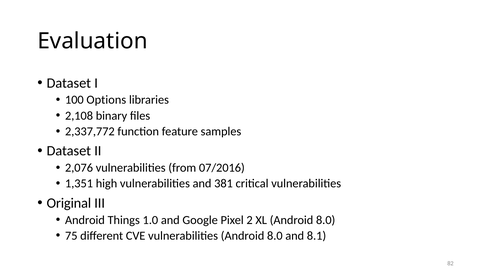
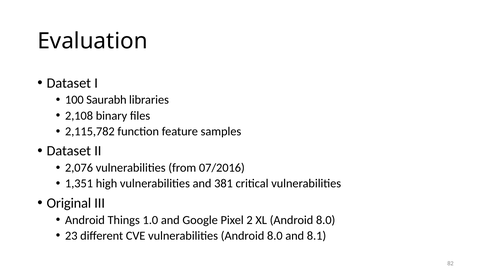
Options: Options -> Saurabh
2,337,772: 2,337,772 -> 2,115,782
75: 75 -> 23
